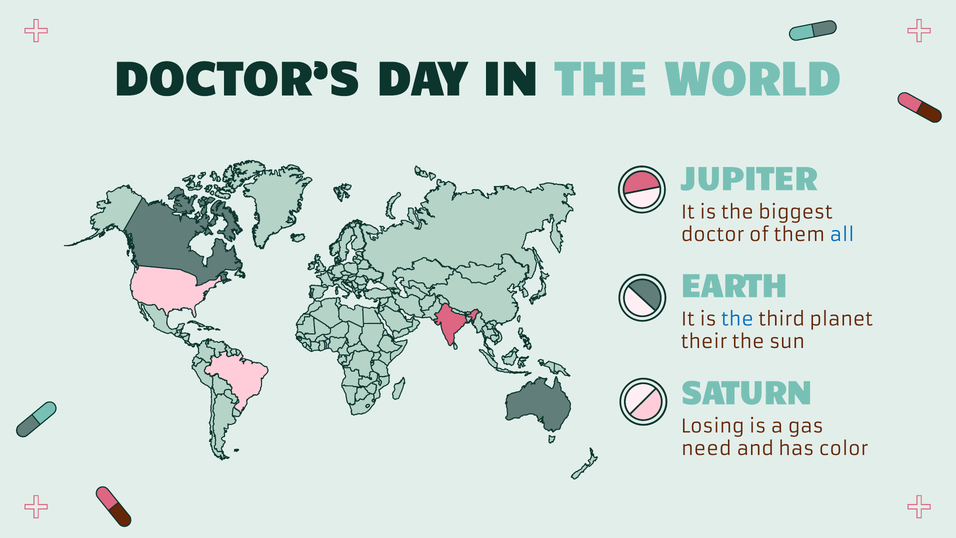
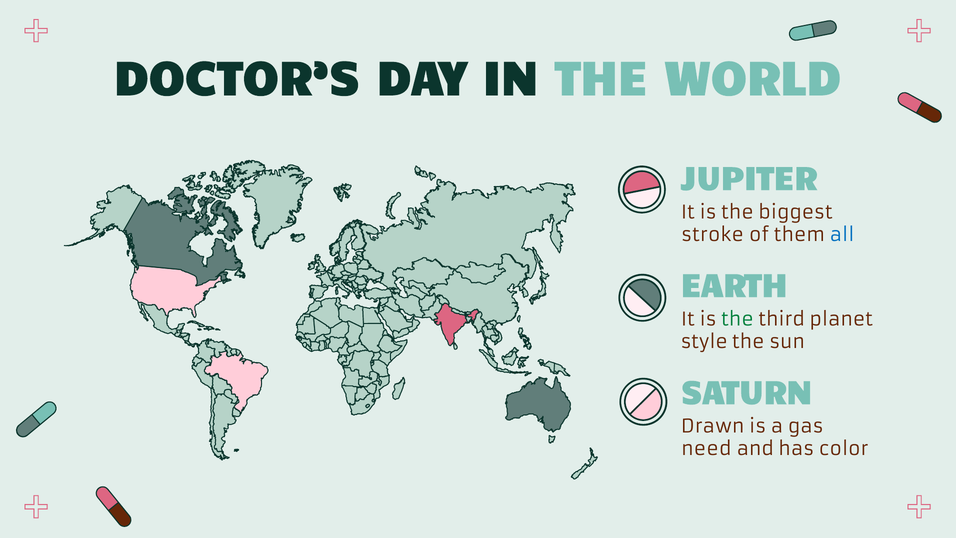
doctor: doctor -> stroke
the at (737, 320) colour: blue -> green
their: their -> style
Losing: Losing -> Drawn
